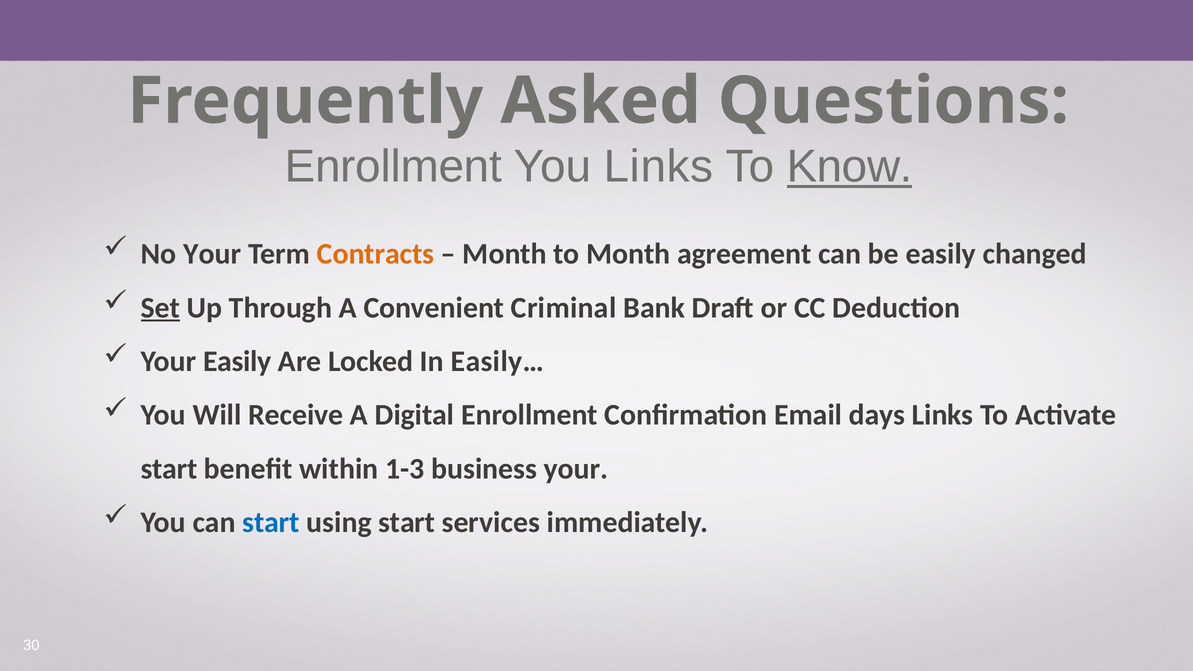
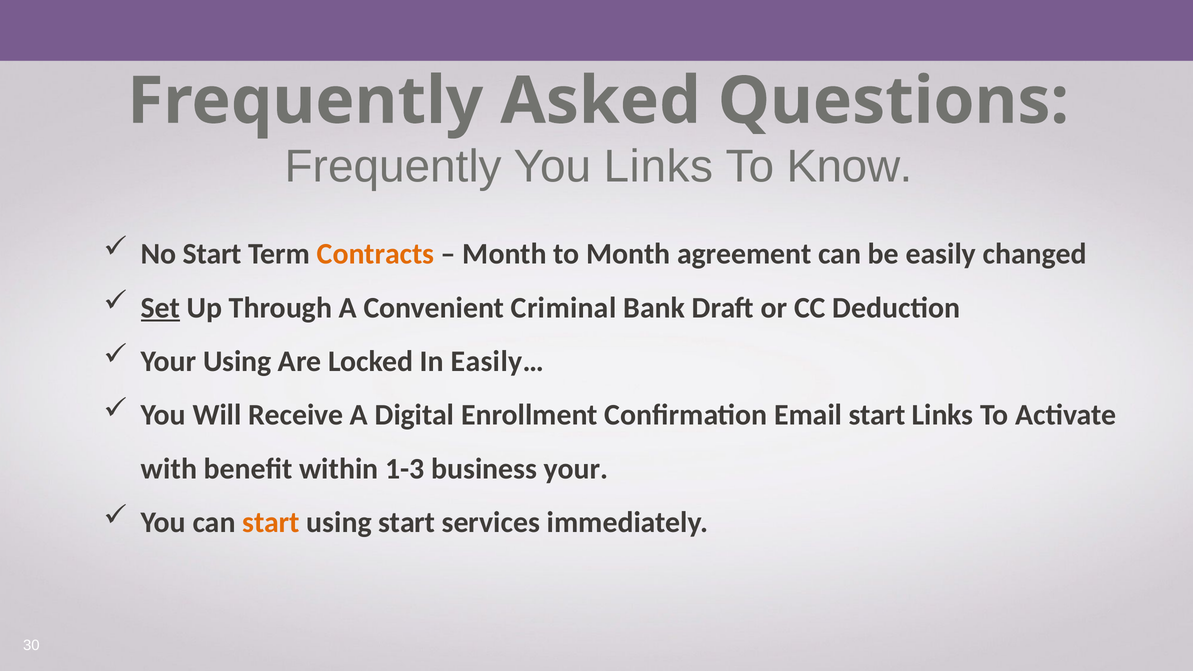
Enrollment at (393, 167): Enrollment -> Frequently
Know underline: present -> none
No Your: Your -> Start
Your Easily: Easily -> Using
Email days: days -> start
start at (169, 469): start -> with
start at (271, 522) colour: blue -> orange
